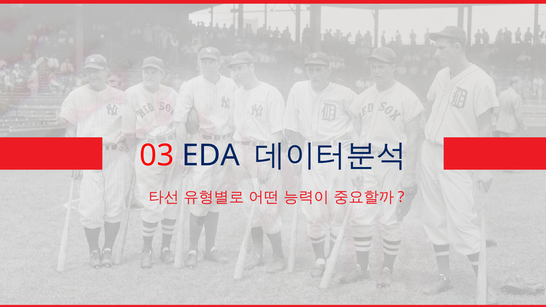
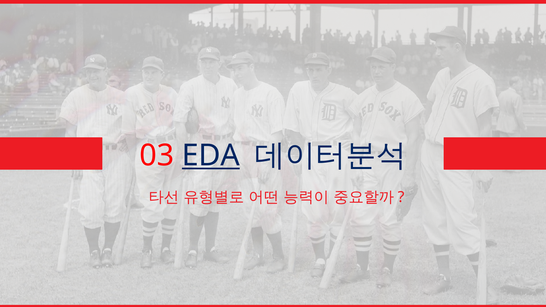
EDA underline: none -> present
